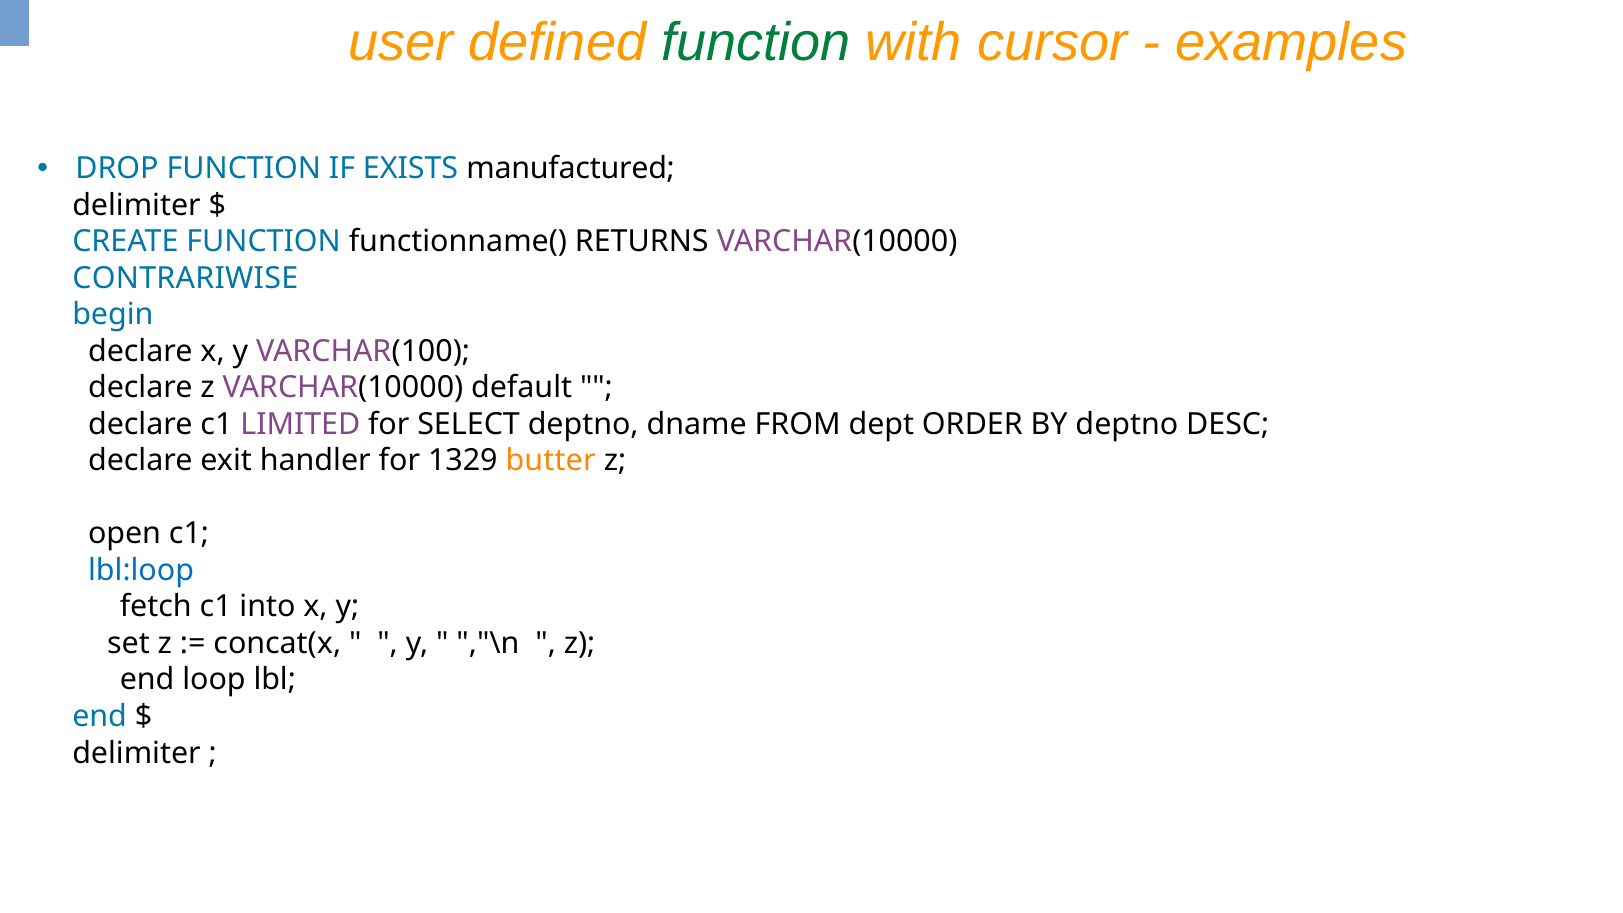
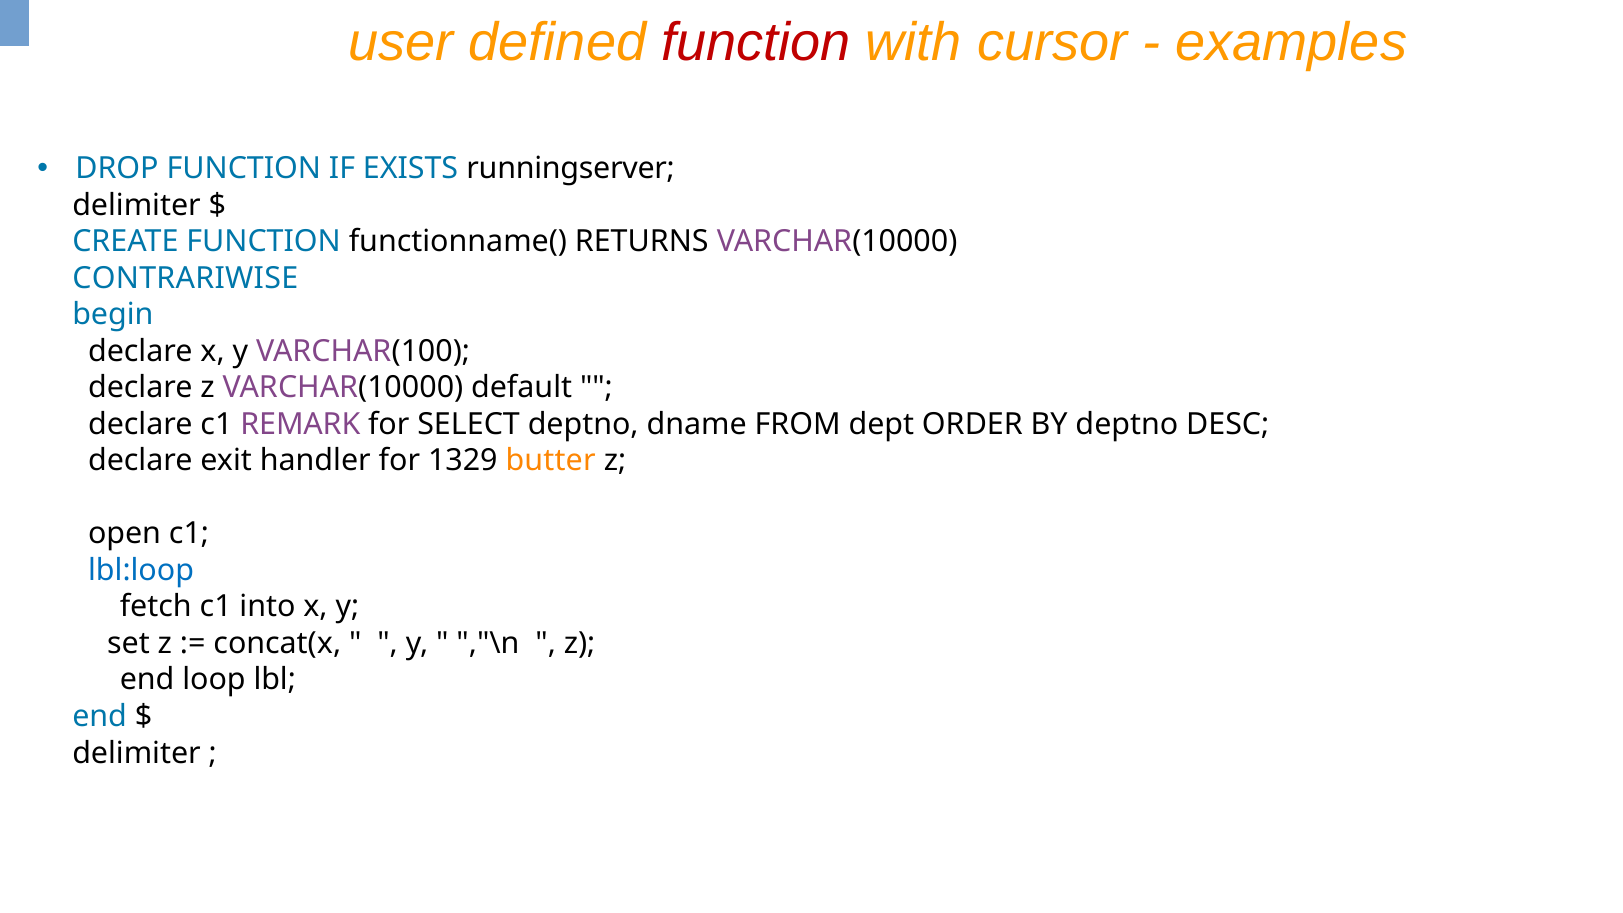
function at (756, 42) colour: green -> red
manufactured: manufactured -> runningserver
LIMITED: LIMITED -> REMARK
